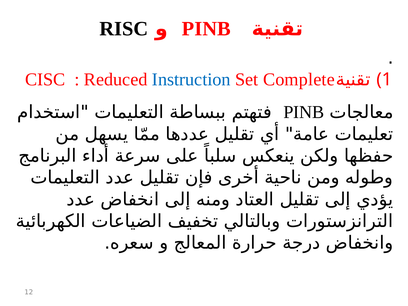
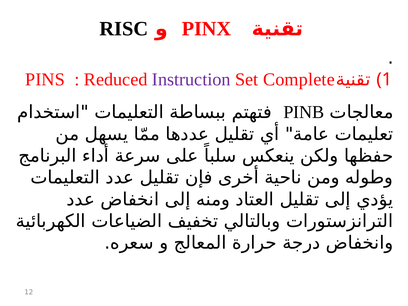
PINB at (206, 29): PINB -> PINX
CISC: CISC -> PINS
Instruction colour: blue -> purple
